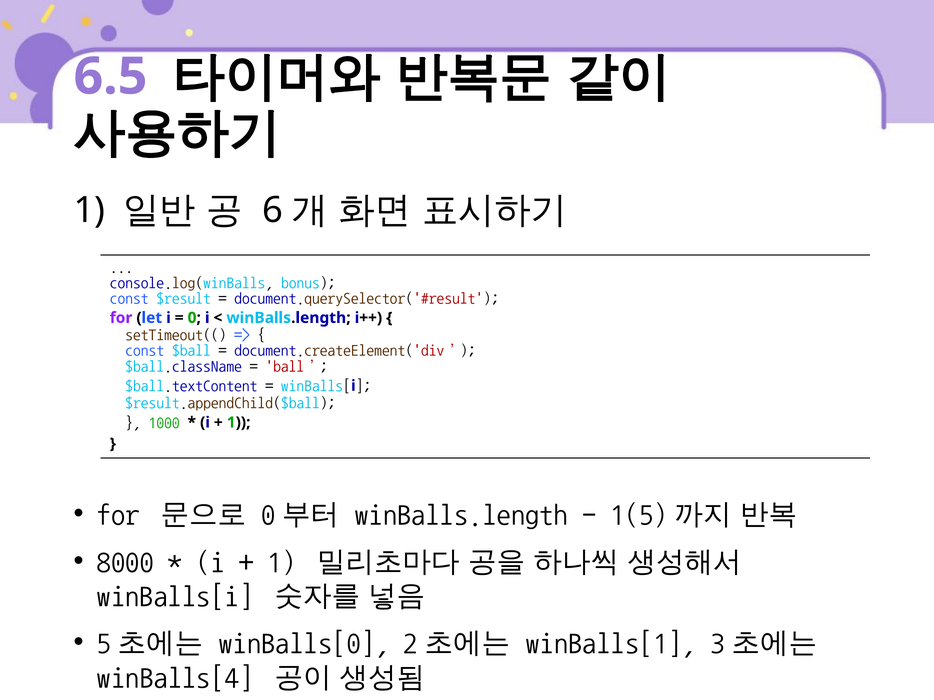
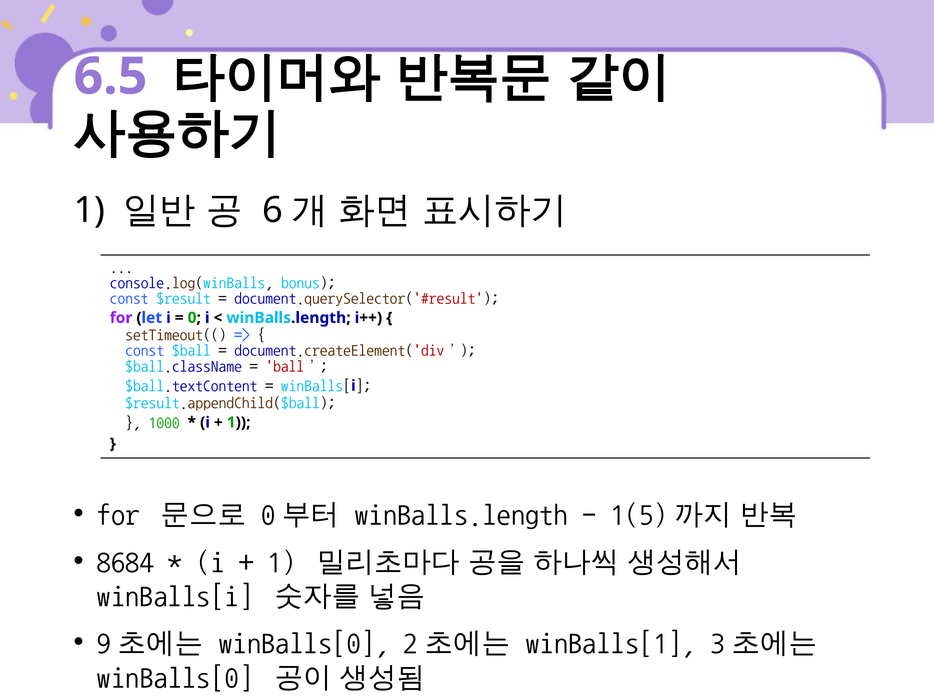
8000: 8000 -> 8684
5: 5 -> 9
winBalls[4 at (175, 678): winBalls[4 -> winBalls[0
